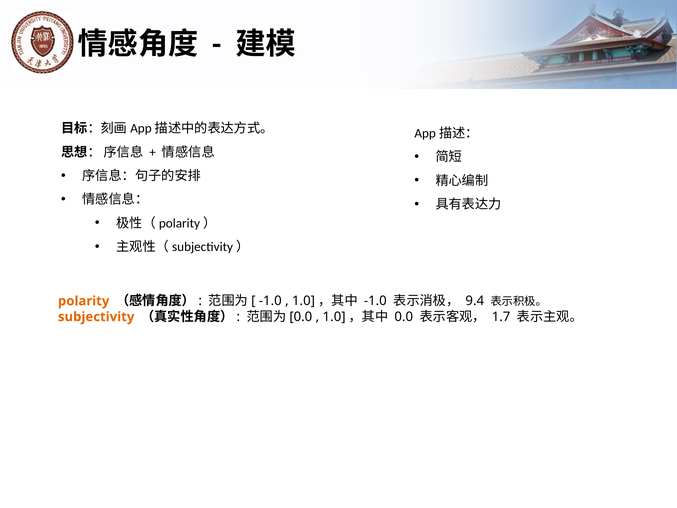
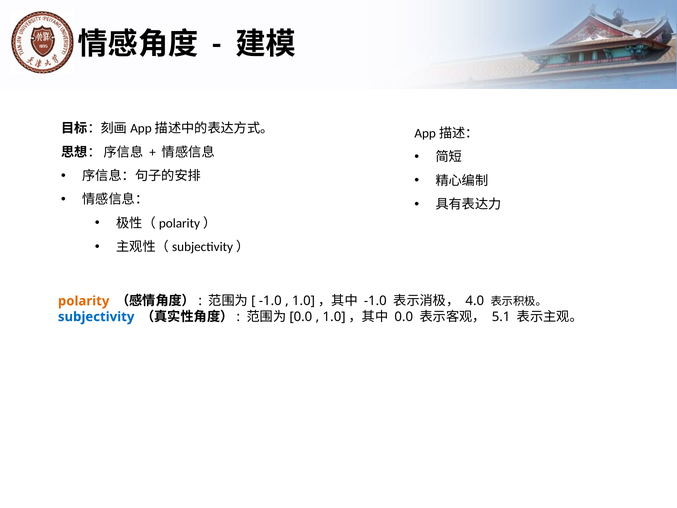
9.4: 9.4 -> 4.0
subjectivity colour: orange -> blue
1.7: 1.7 -> 5.1
